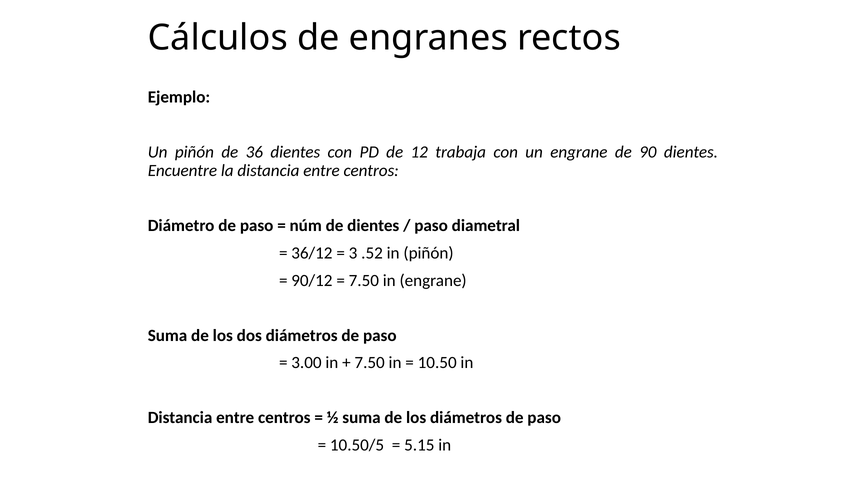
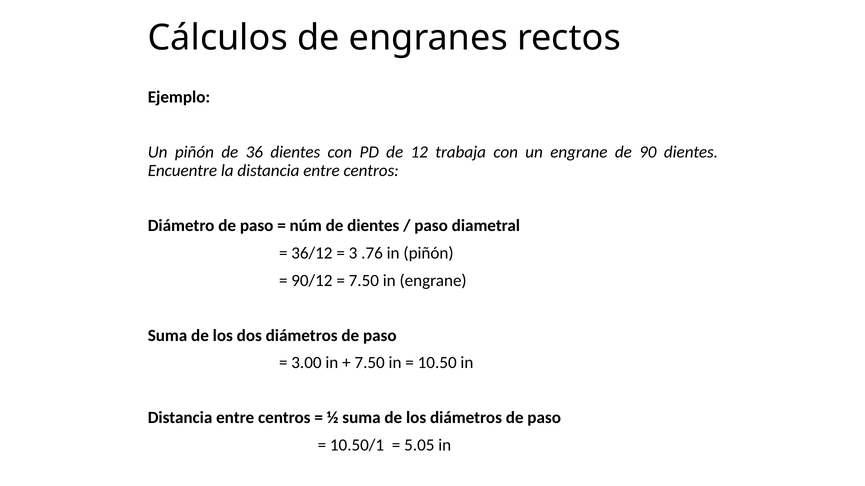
.52: .52 -> .76
10.50/5: 10.50/5 -> 10.50/1
5.15: 5.15 -> 5.05
